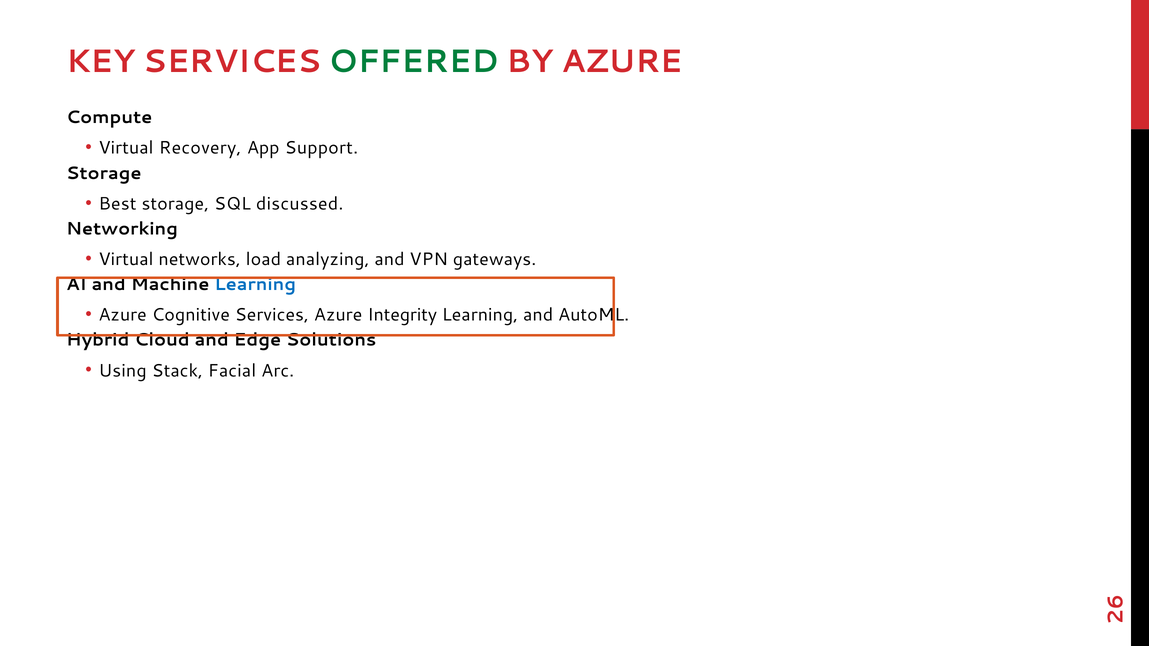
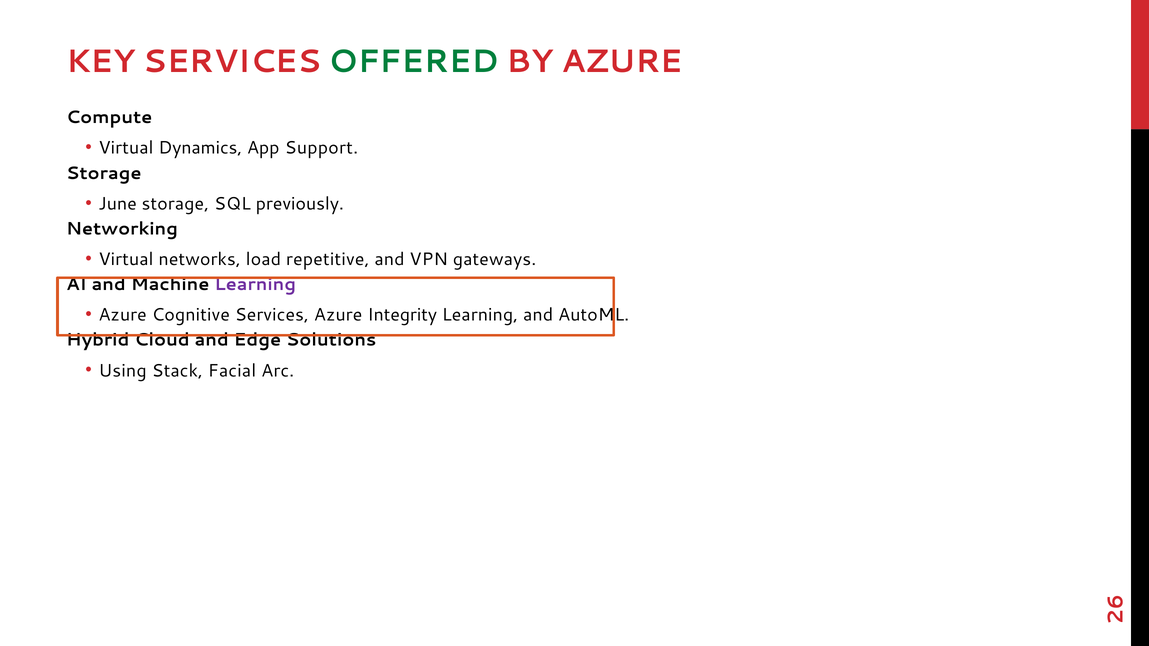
Recovery: Recovery -> Dynamics
Best: Best -> June
discussed: discussed -> previously
analyzing: analyzing -> repetitive
Learning at (255, 285) colour: blue -> purple
